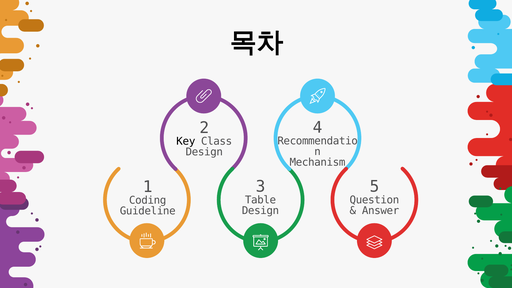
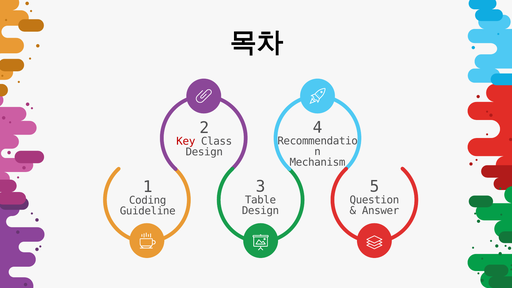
Key colour: black -> red
